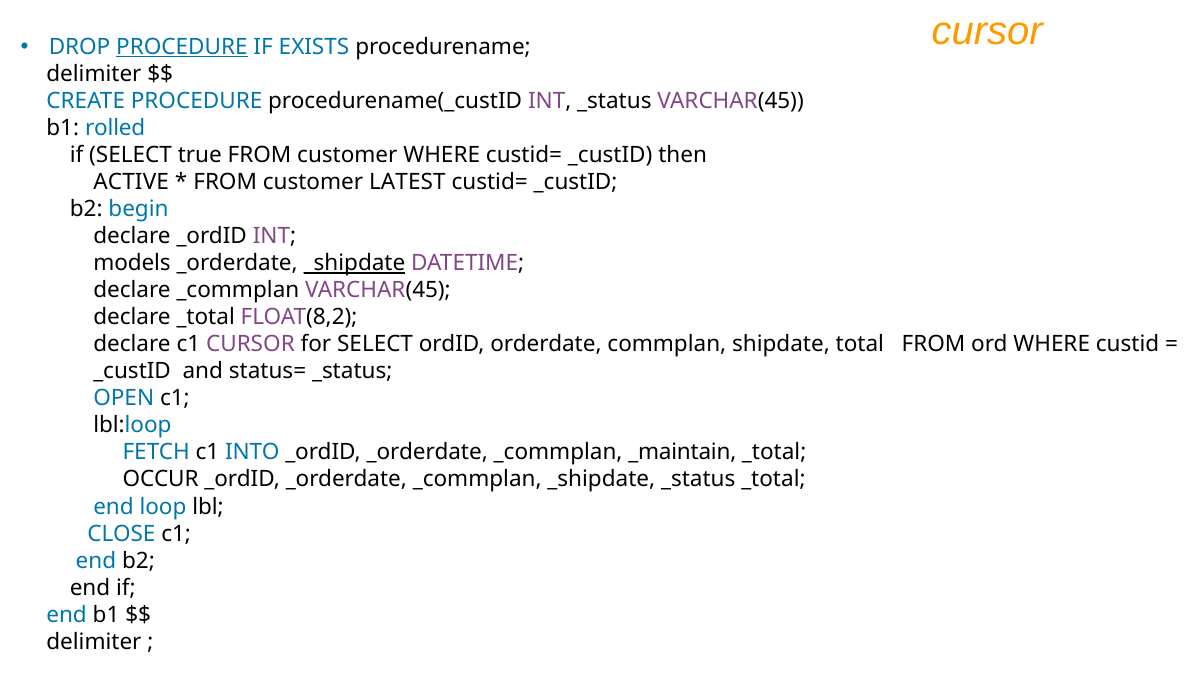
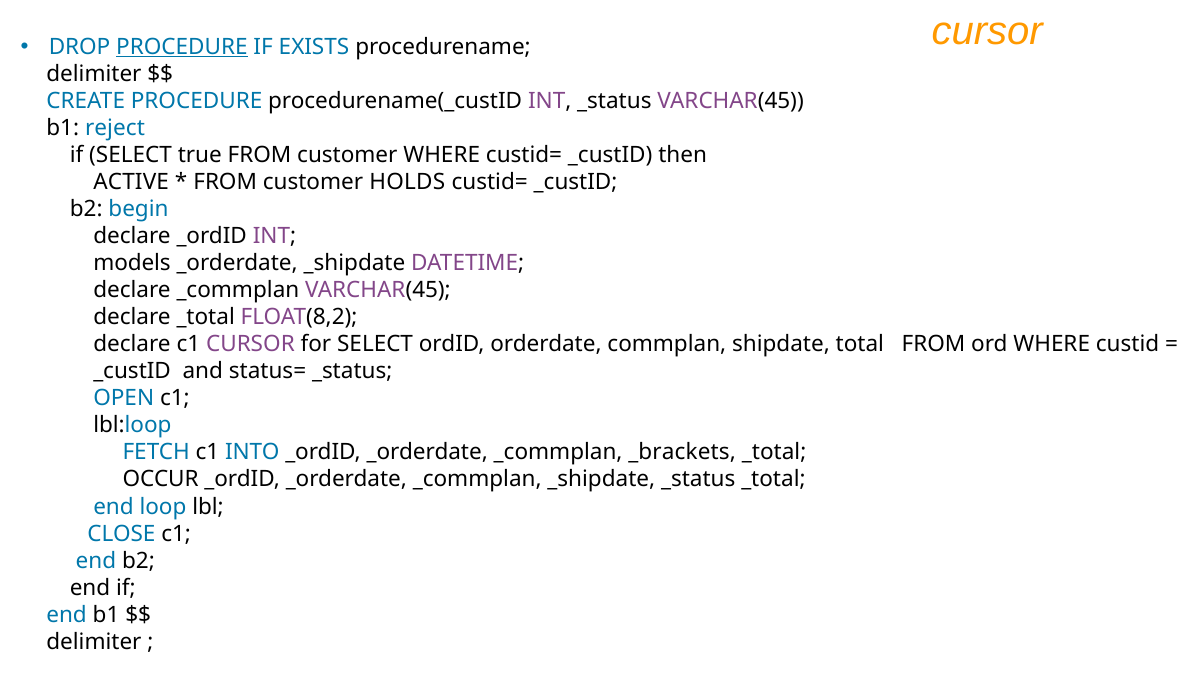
rolled: rolled -> reject
LATEST: LATEST -> HOLDS
_shipdate at (354, 263) underline: present -> none
_maintain: _maintain -> _brackets
